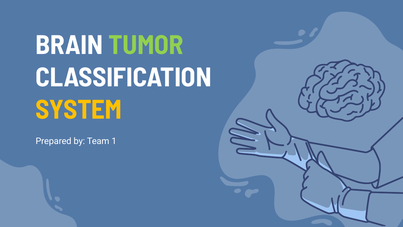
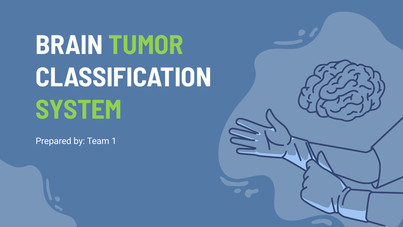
SYSTEM colour: yellow -> light green
